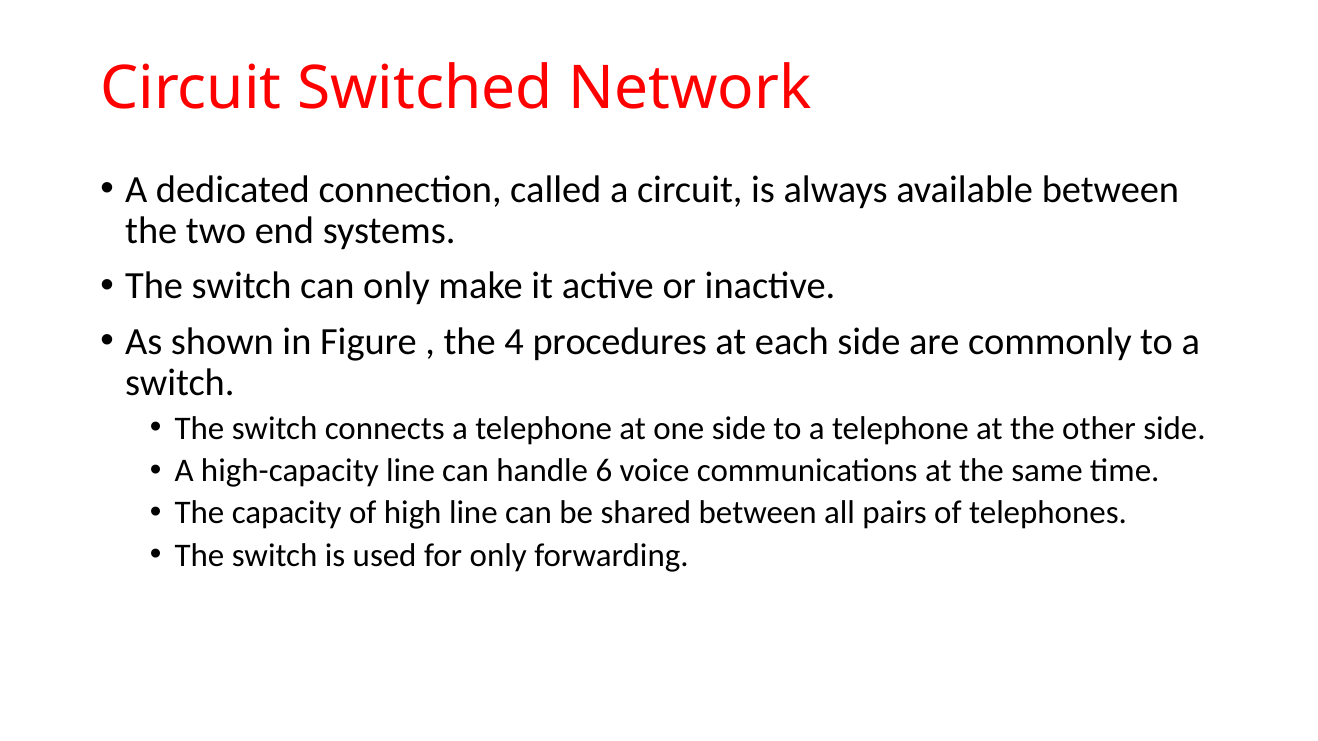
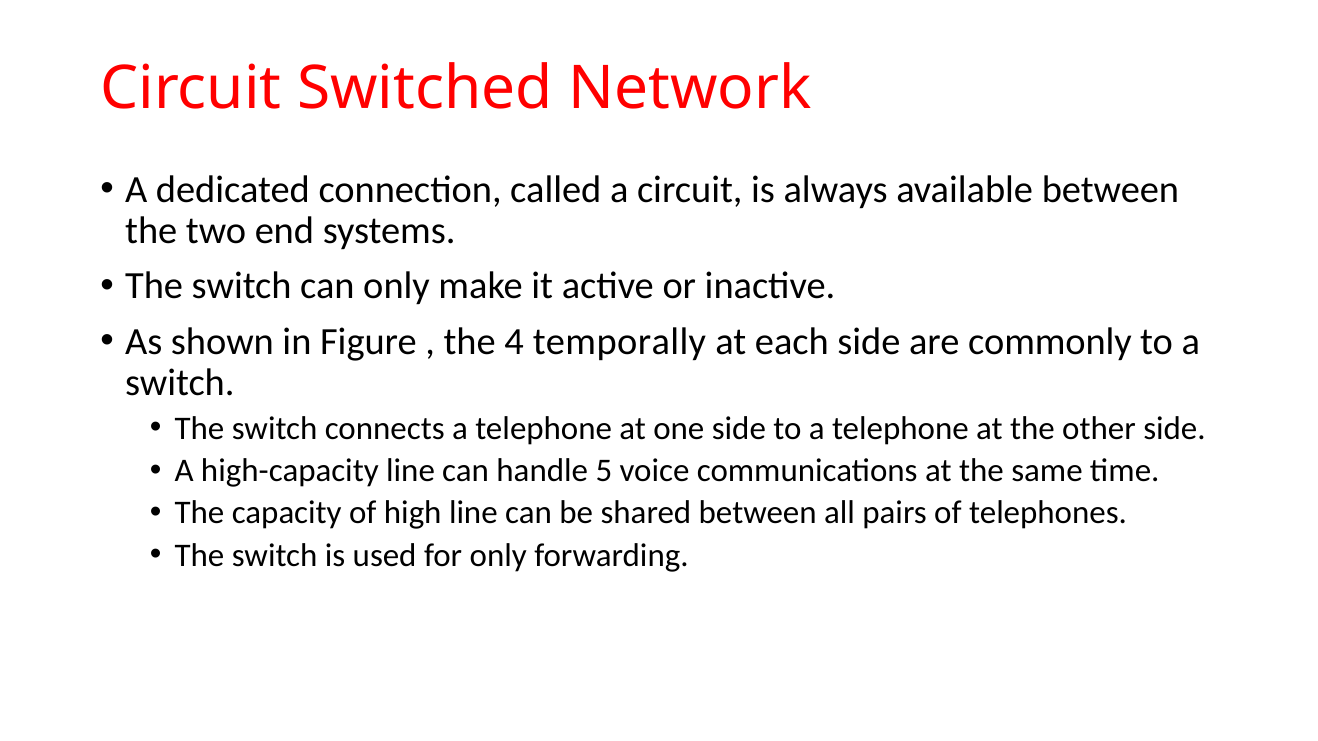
procedures: procedures -> temporally
6: 6 -> 5
